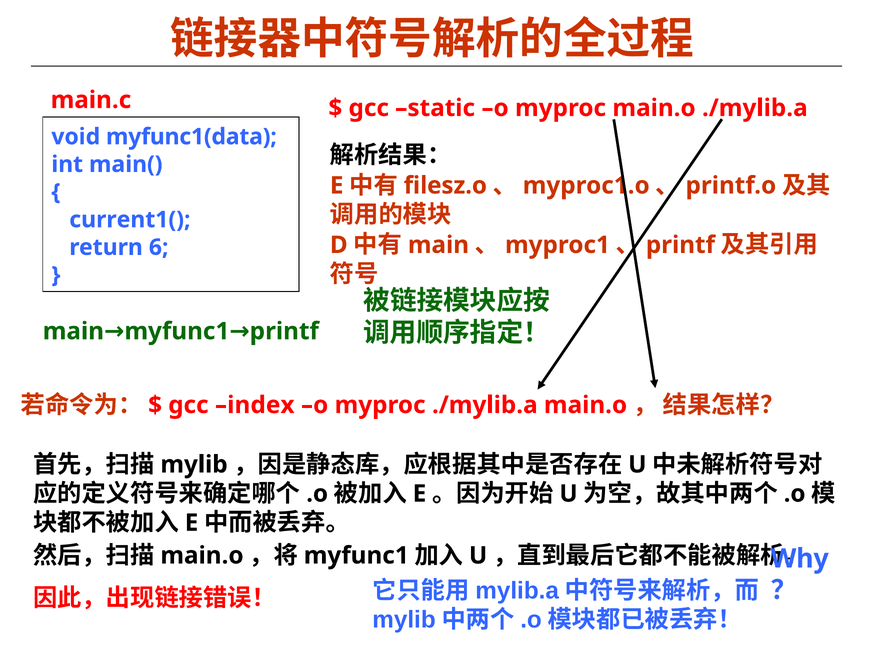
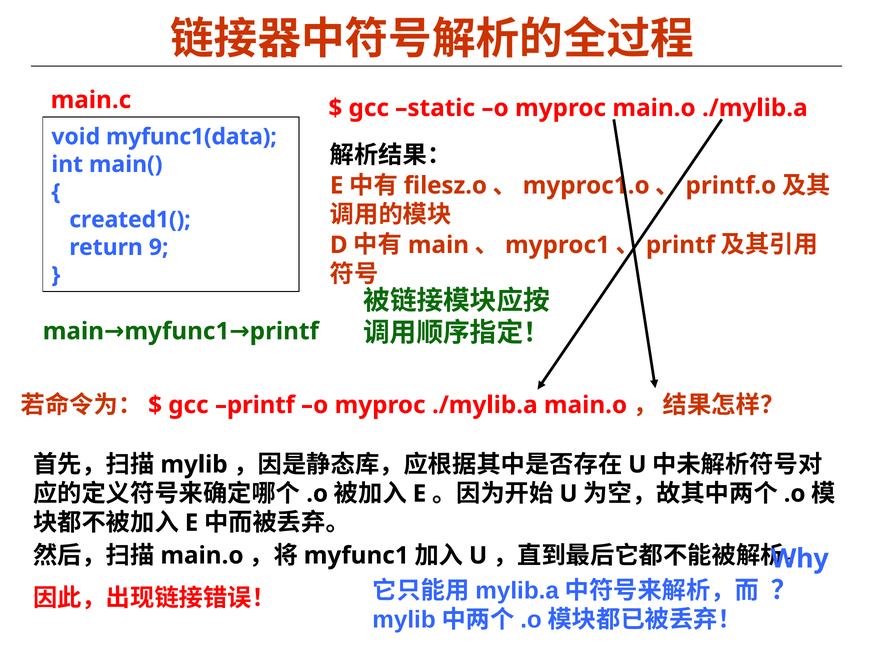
current1(: current1( -> created1(
6: 6 -> 9
gcc index: index -> printf
